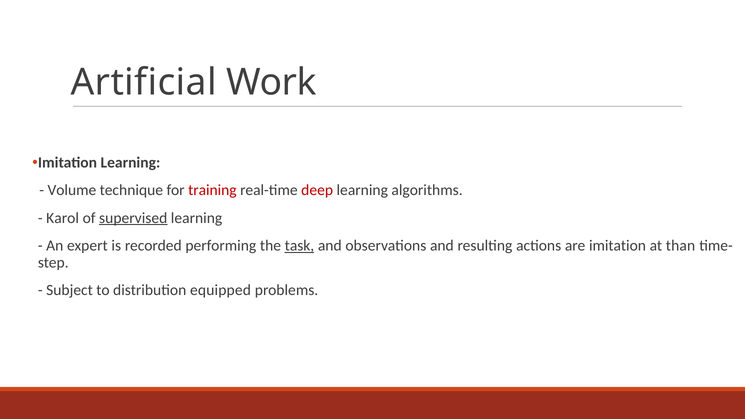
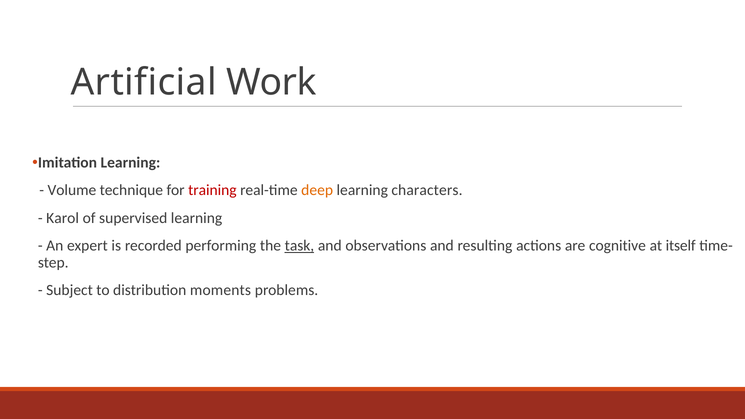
deep colour: red -> orange
algorithms: algorithms -> characters
supervised underline: present -> none
are imitation: imitation -> cognitive
than: than -> itself
equipped: equipped -> moments
